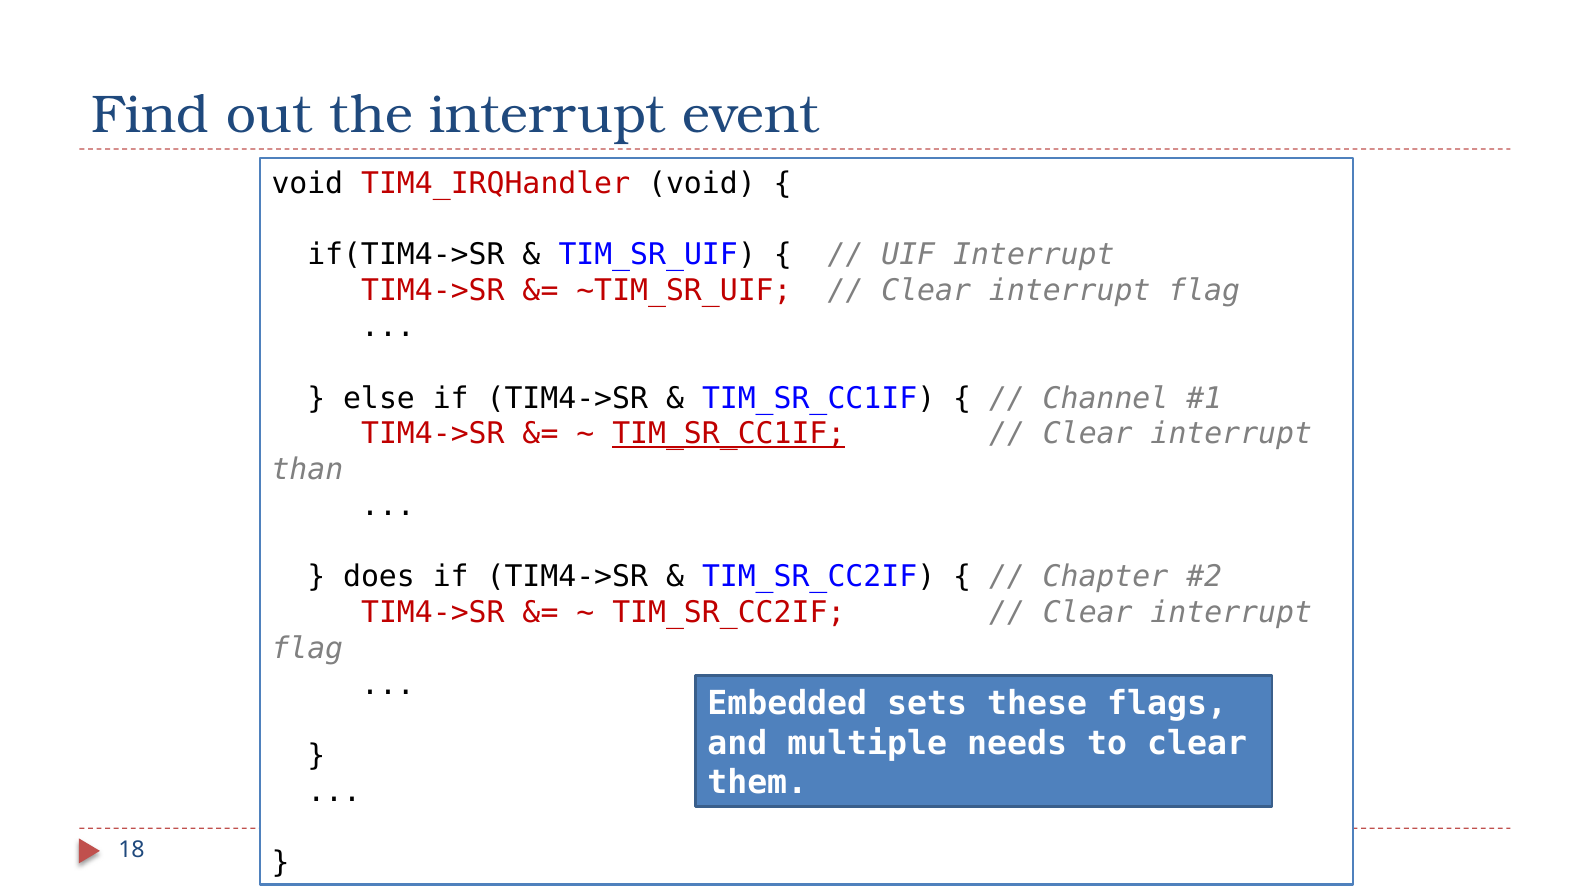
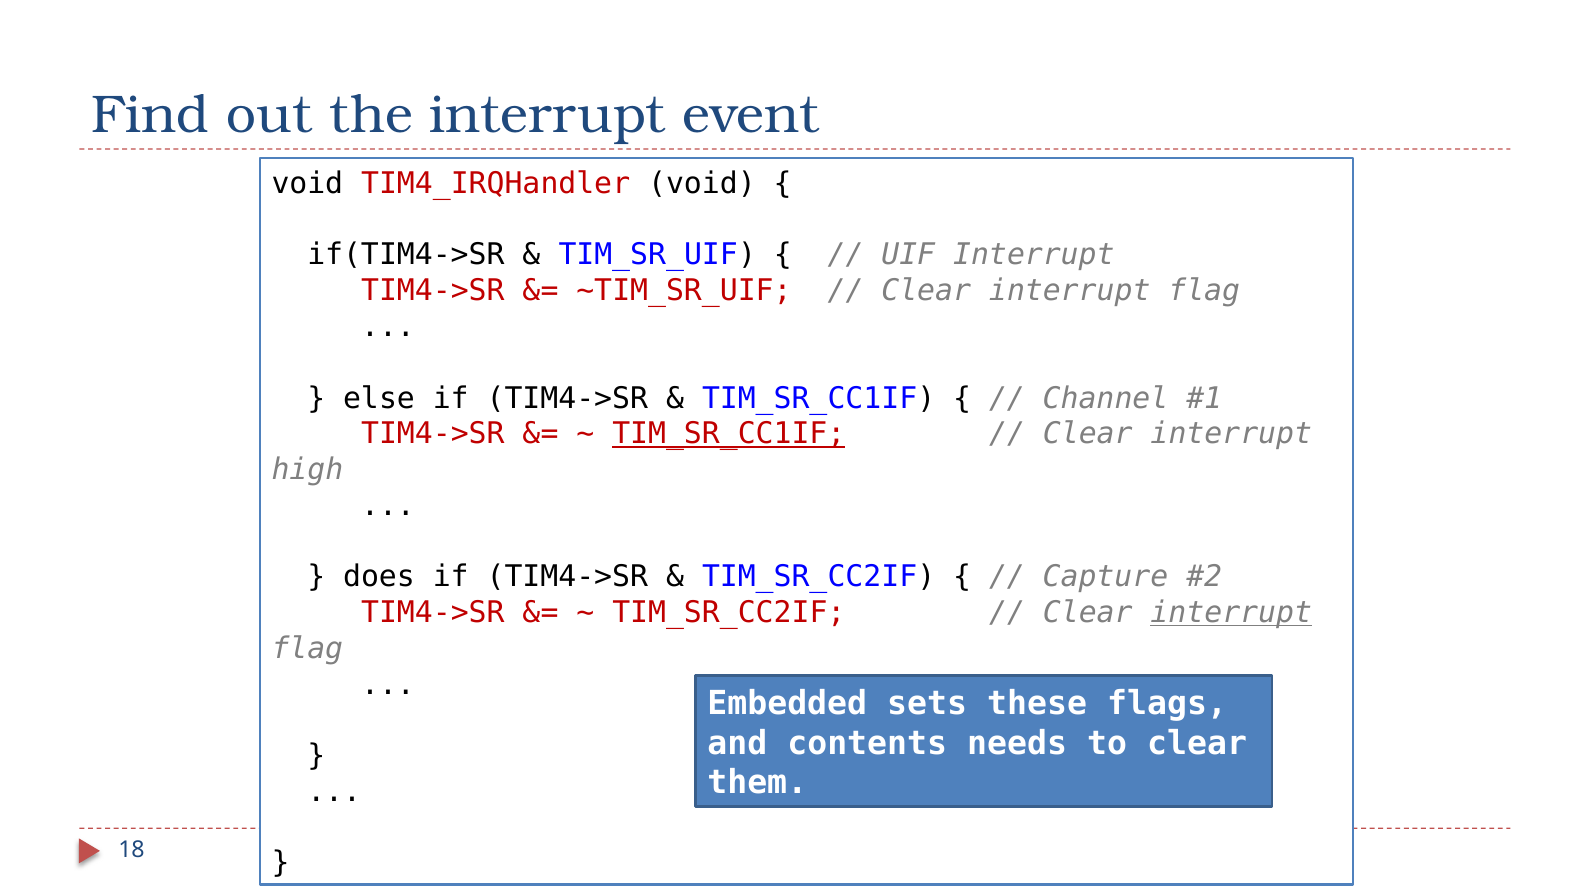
than: than -> high
Chapter: Chapter -> Capture
interrupt at (1231, 613) underline: none -> present
multiple: multiple -> contents
